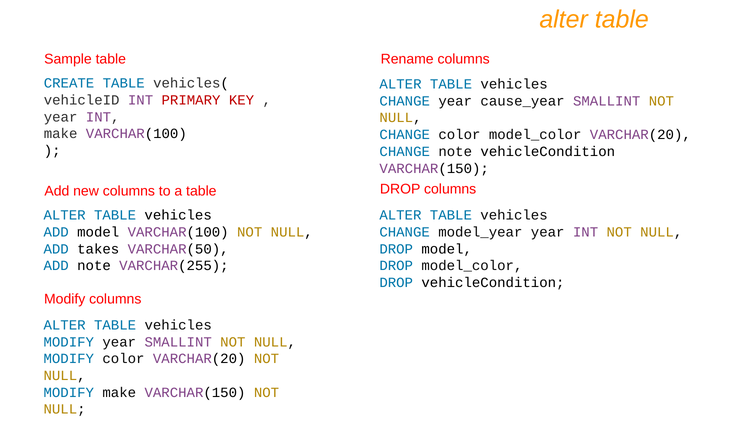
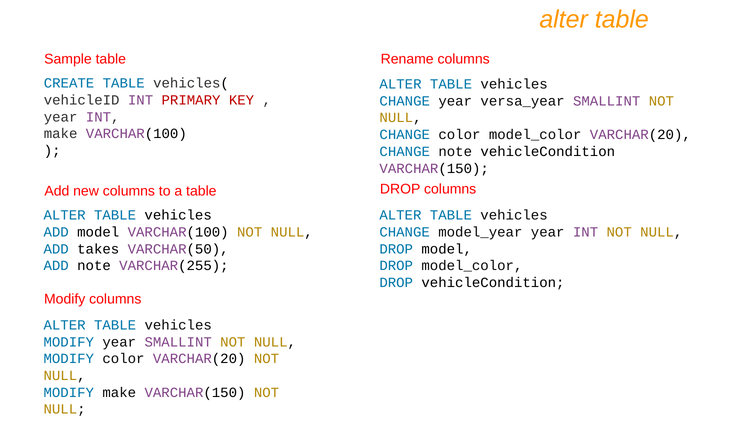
cause_year: cause_year -> versa_year
